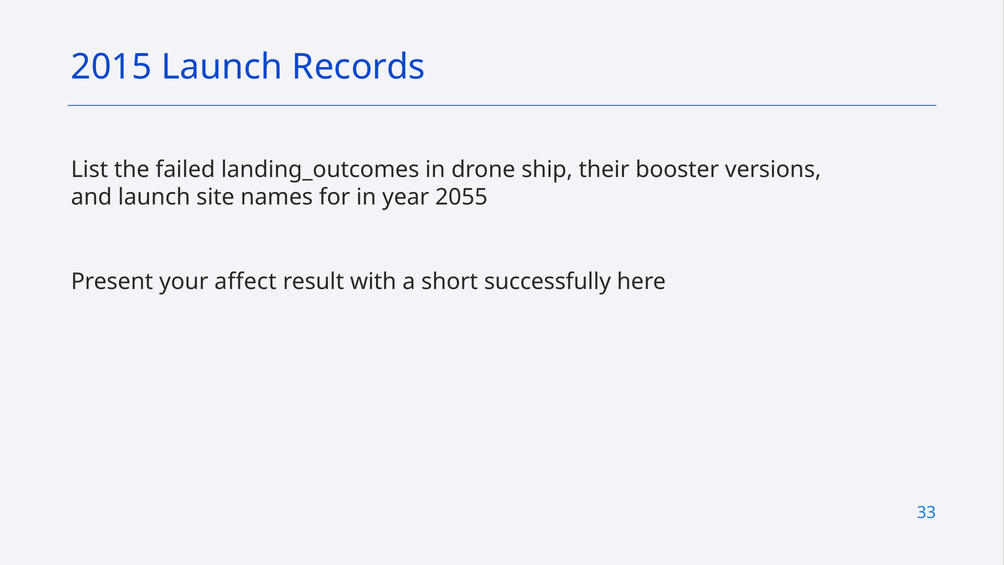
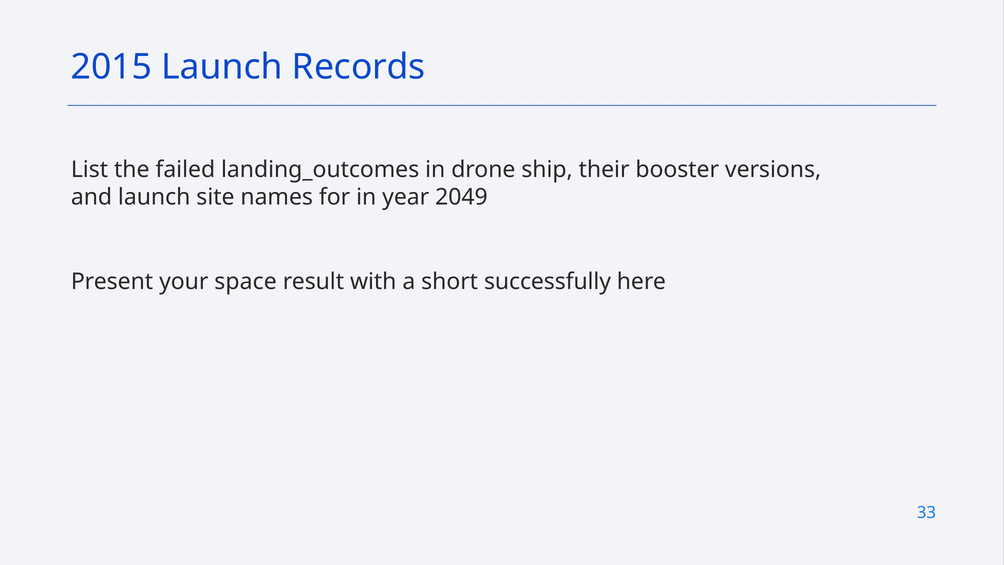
2055: 2055 -> 2049
affect: affect -> space
